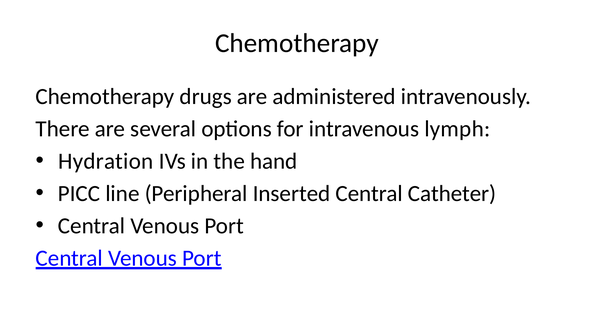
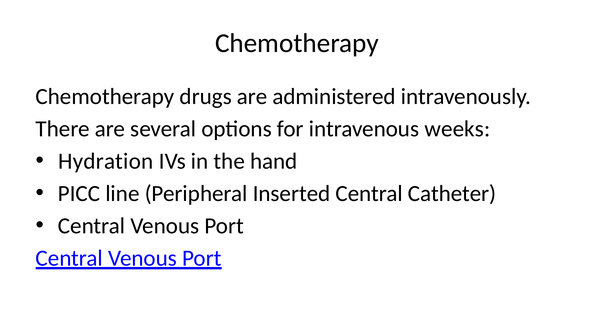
lymph: lymph -> weeks
